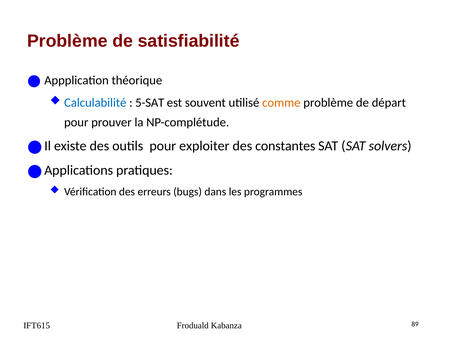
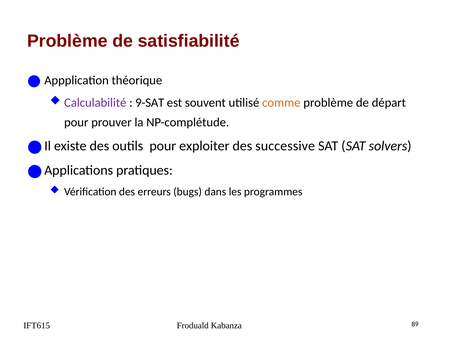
Calculabilité colour: blue -> purple
5-SAT: 5-SAT -> 9-SAT
constantes: constantes -> successive
